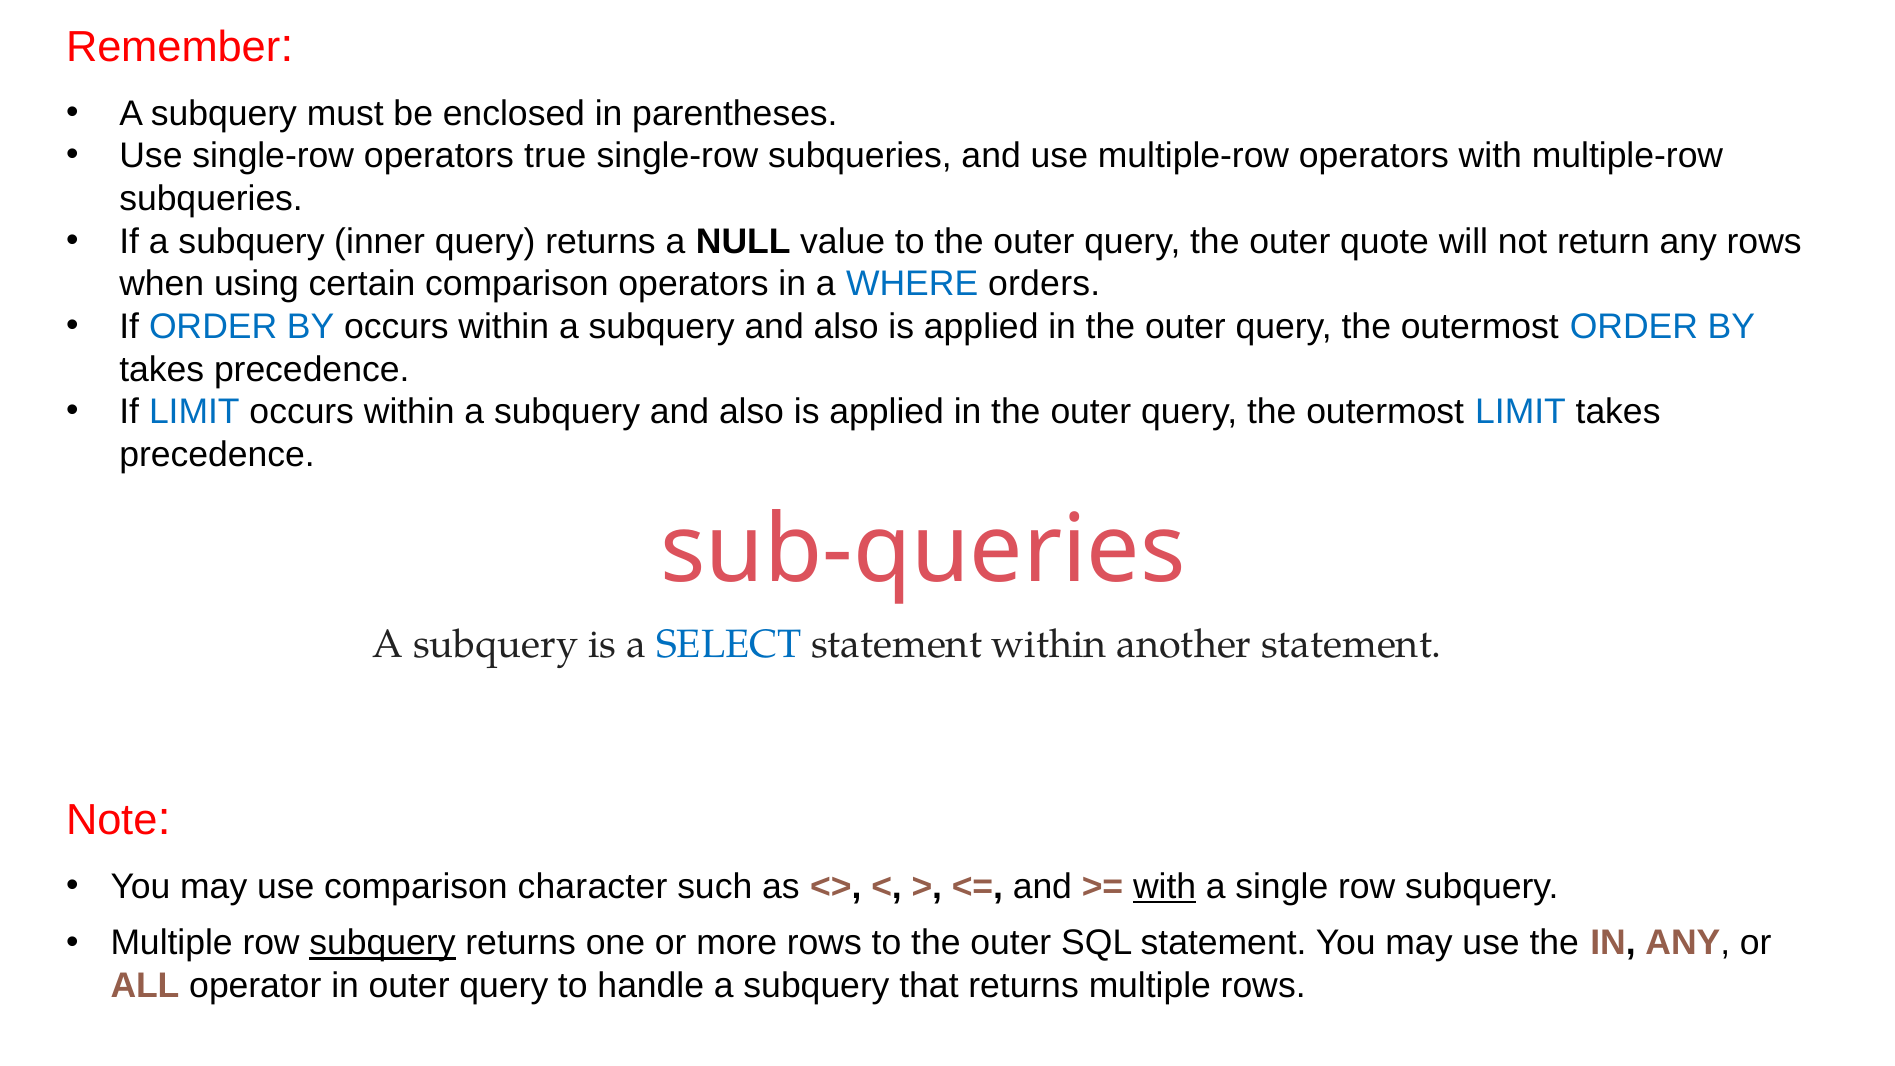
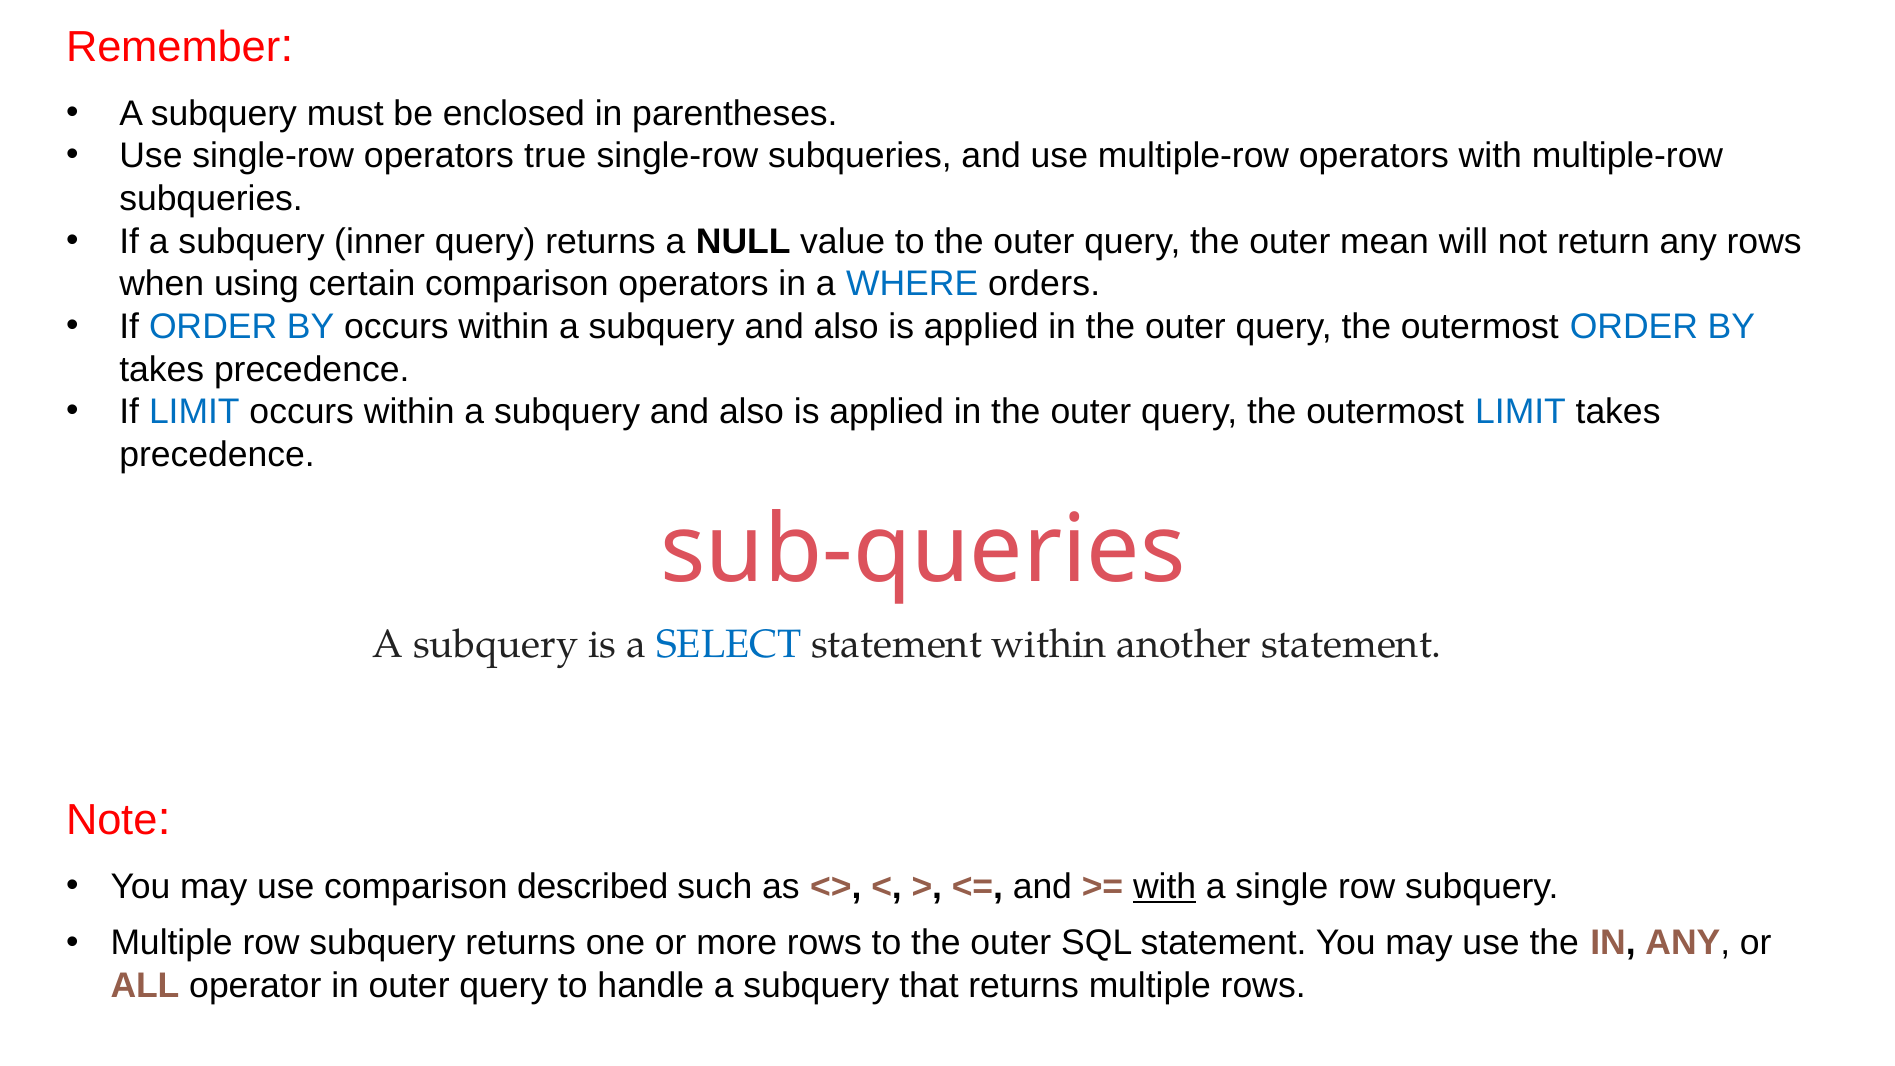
quote: quote -> mean
character: character -> described
subquery at (383, 943) underline: present -> none
